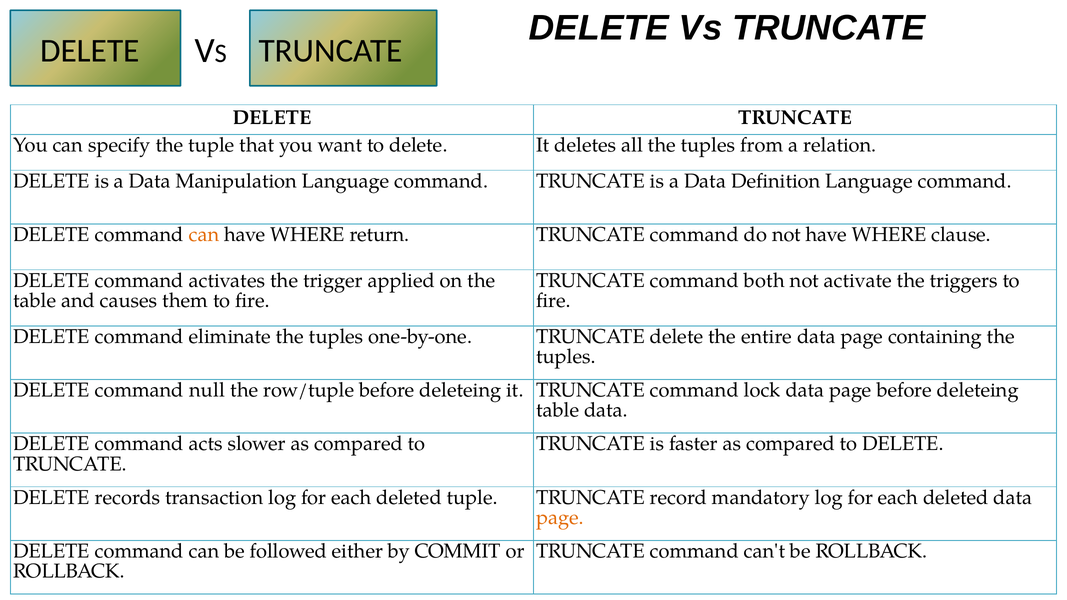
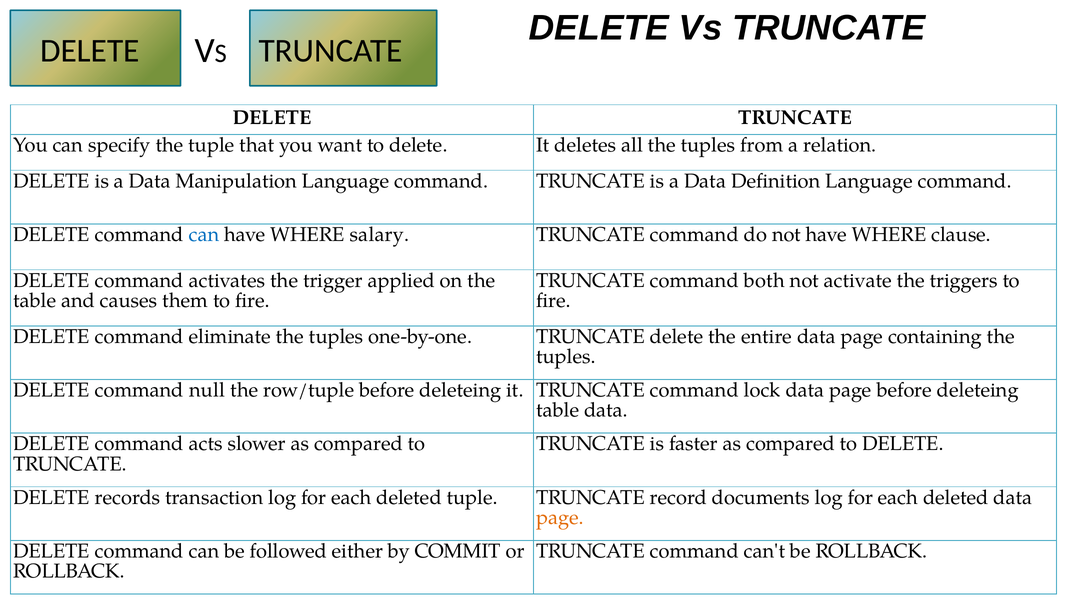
can at (204, 235) colour: orange -> blue
return: return -> salary
mandatory: mandatory -> documents
